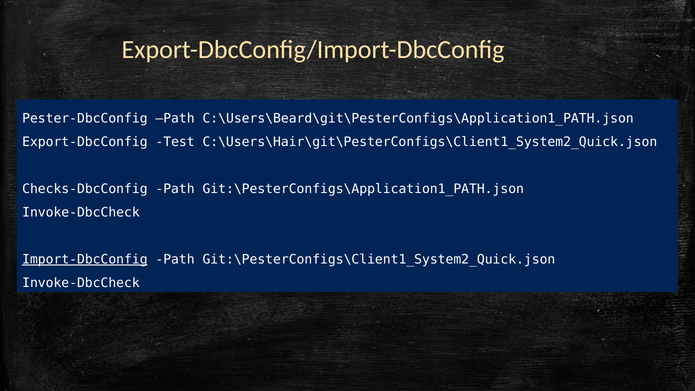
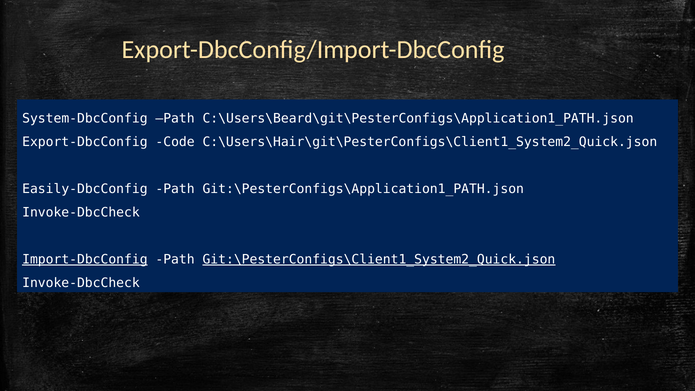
Pester-DbcConfig: Pester-DbcConfig -> System-DbcConfig
Test: Test -> Code
Checks-DbcConfig: Checks-DbcConfig -> Easily-DbcConfig
Git:\PesterConfigs\Client1_System2_Quick.json underline: none -> present
